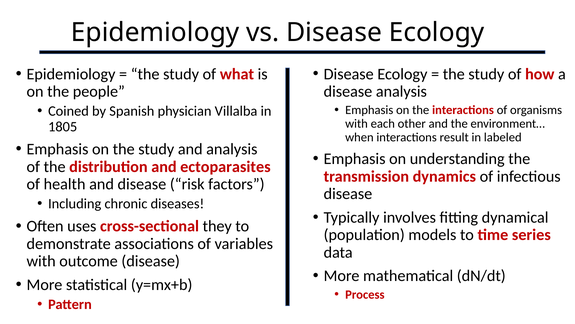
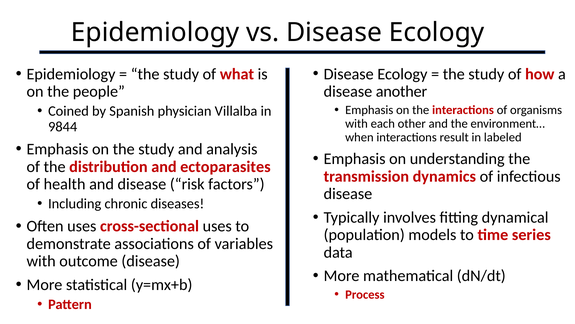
disease analysis: analysis -> another
1805: 1805 -> 9844
cross-sectional they: they -> uses
